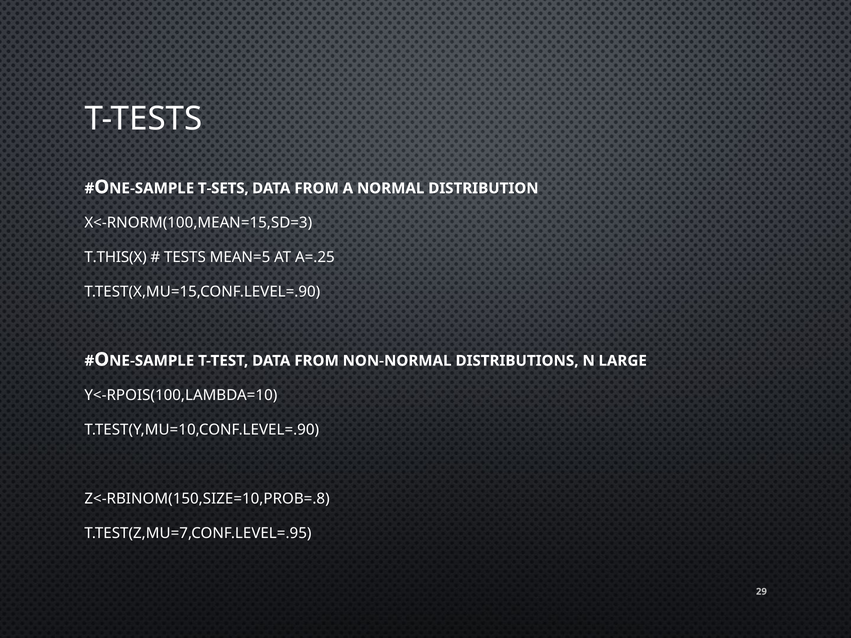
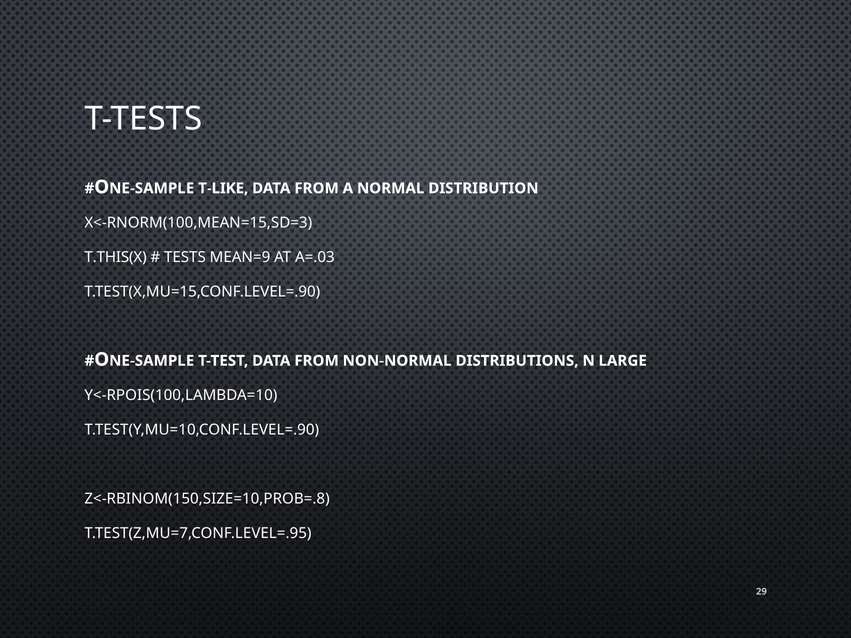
T-SETS: T-SETS -> T-LIKE
MEAN=5: MEAN=5 -> MEAN=9
A=.25: A=.25 -> A=.03
